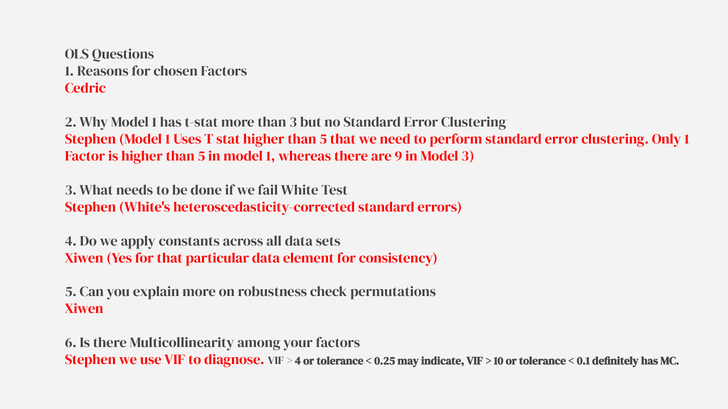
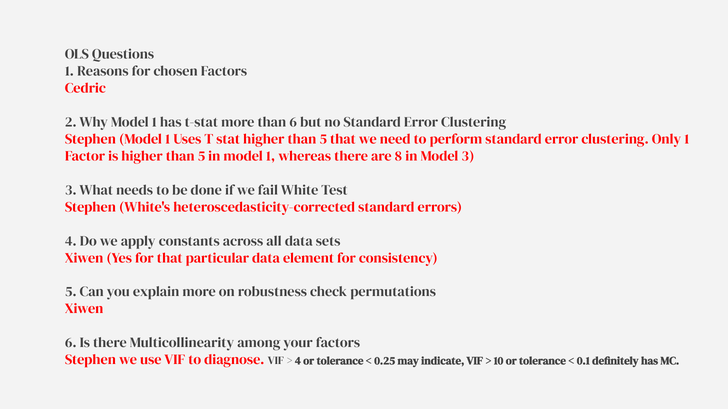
than 3: 3 -> 6
9: 9 -> 8
